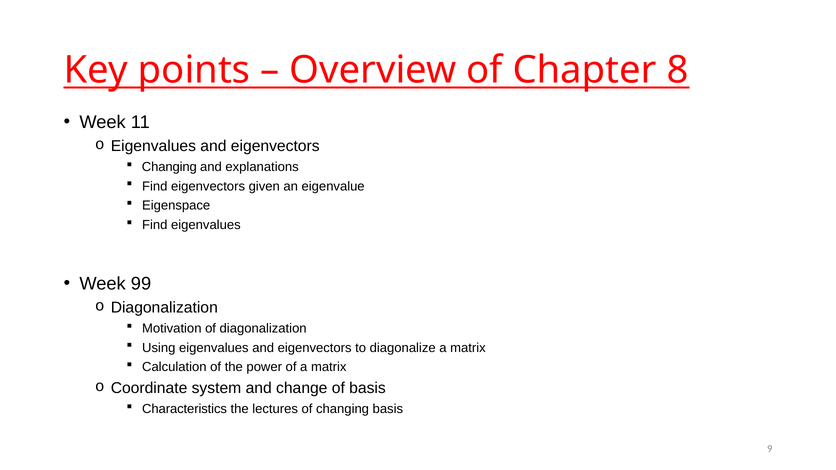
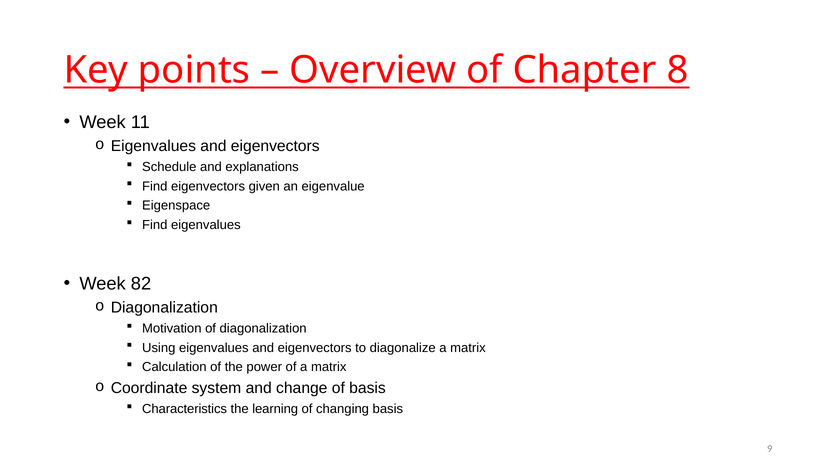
Changing at (169, 167): Changing -> Schedule
99: 99 -> 82
lectures: lectures -> learning
